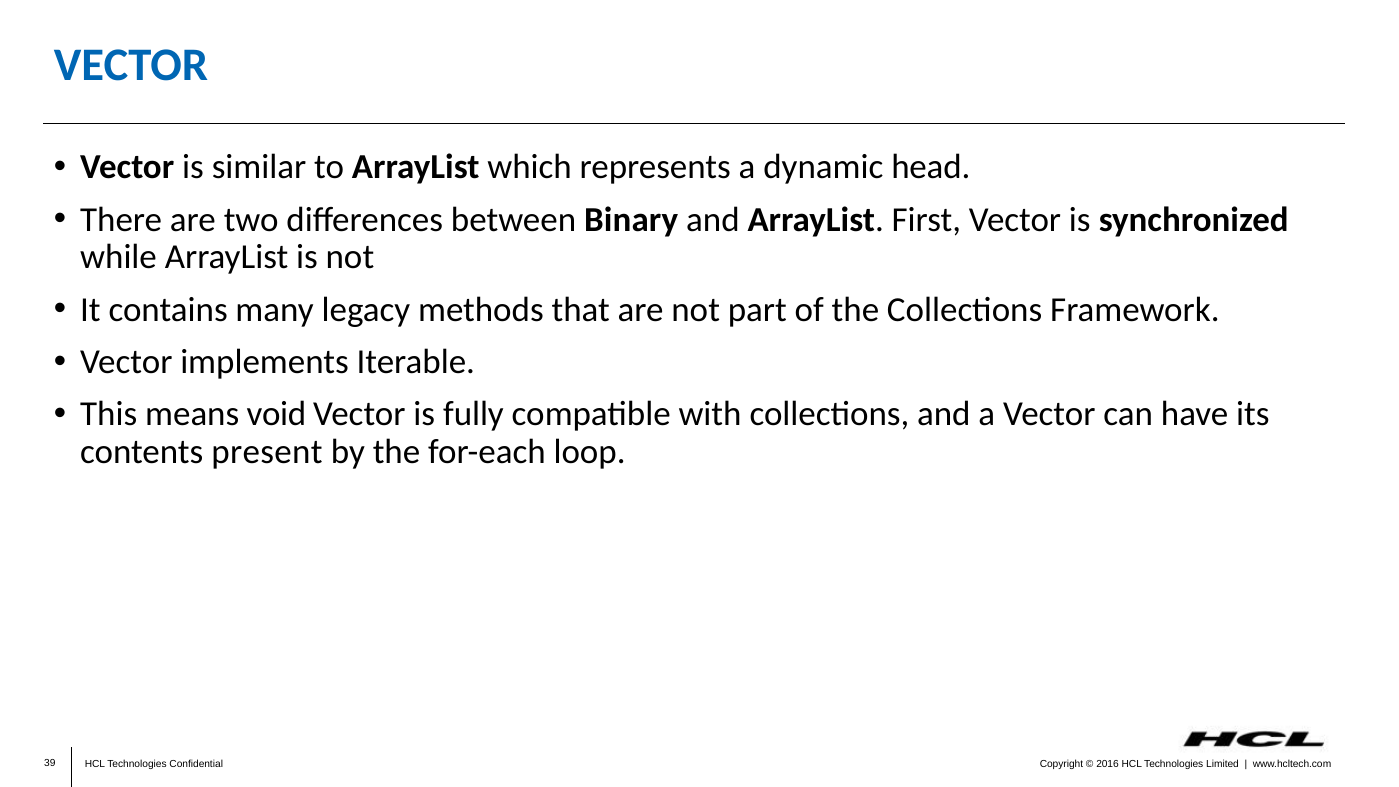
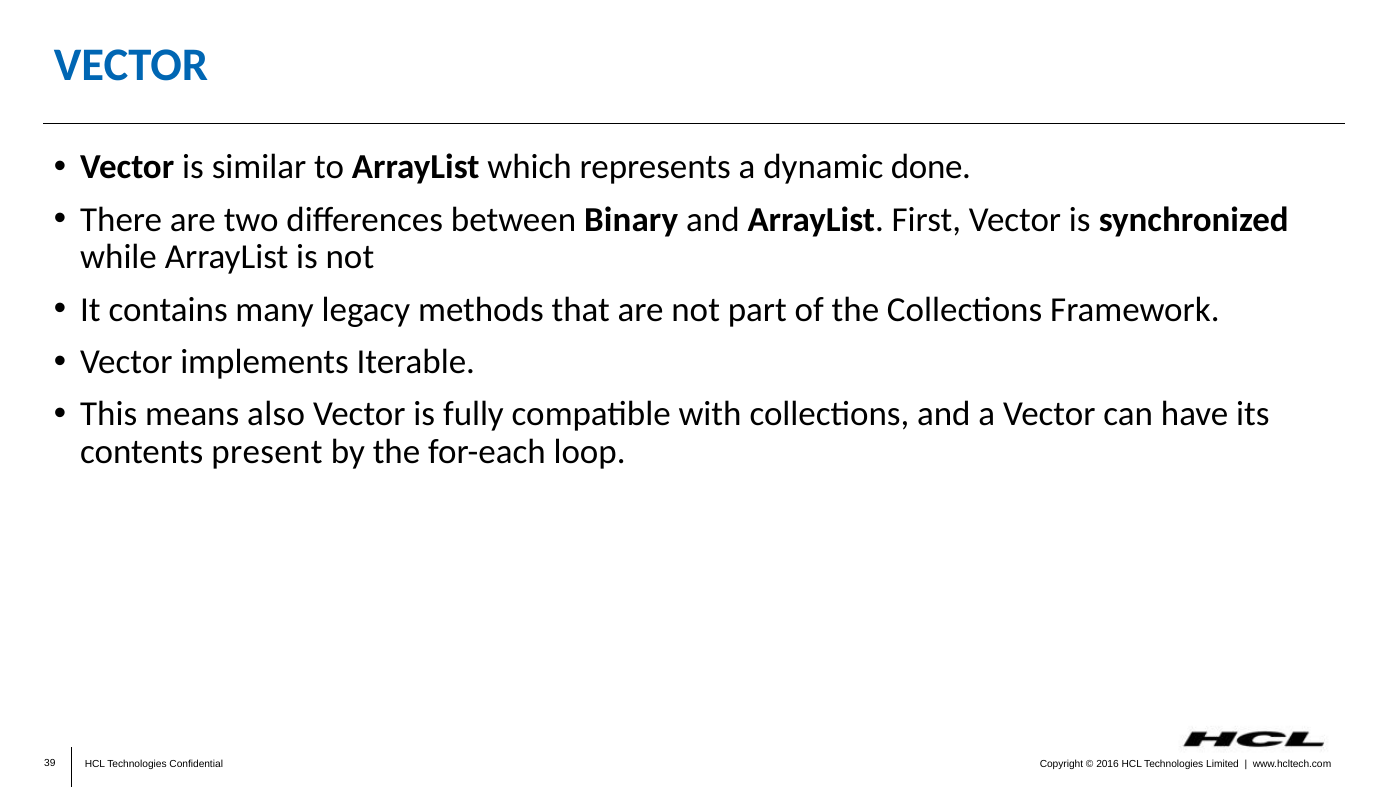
head: head -> done
void: void -> also
